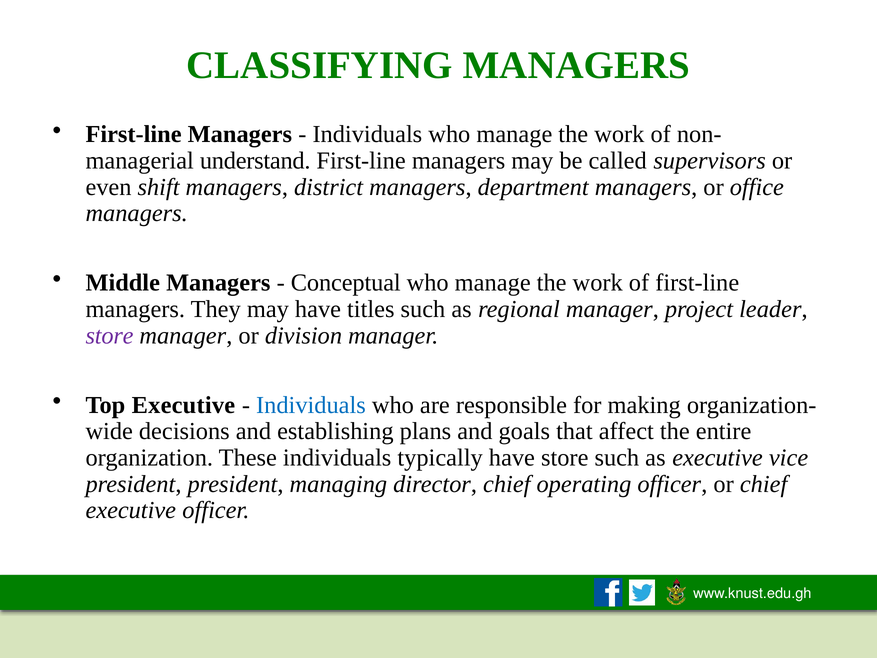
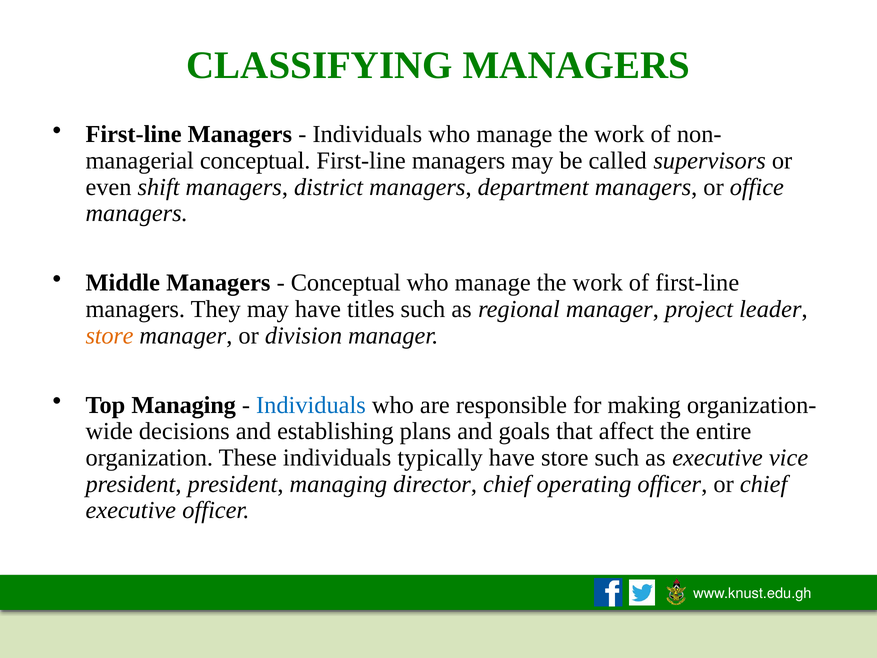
understand at (255, 161): understand -> conceptual
store at (109, 335) colour: purple -> orange
Top Executive: Executive -> Managing
